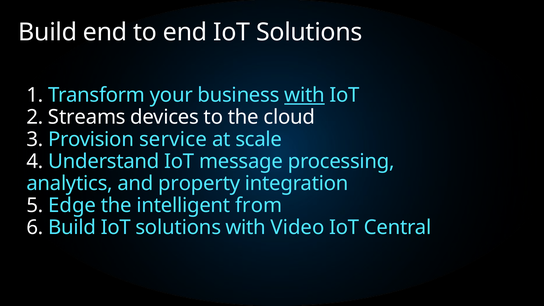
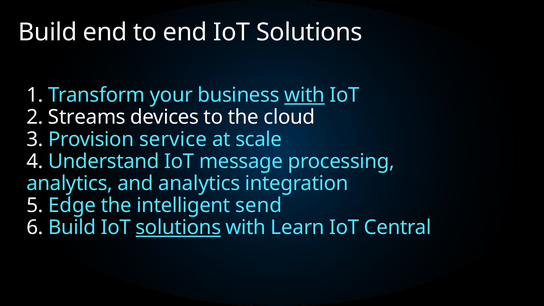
and property: property -> analytics
from: from -> send
solutions at (178, 227) underline: none -> present
Video: Video -> Learn
